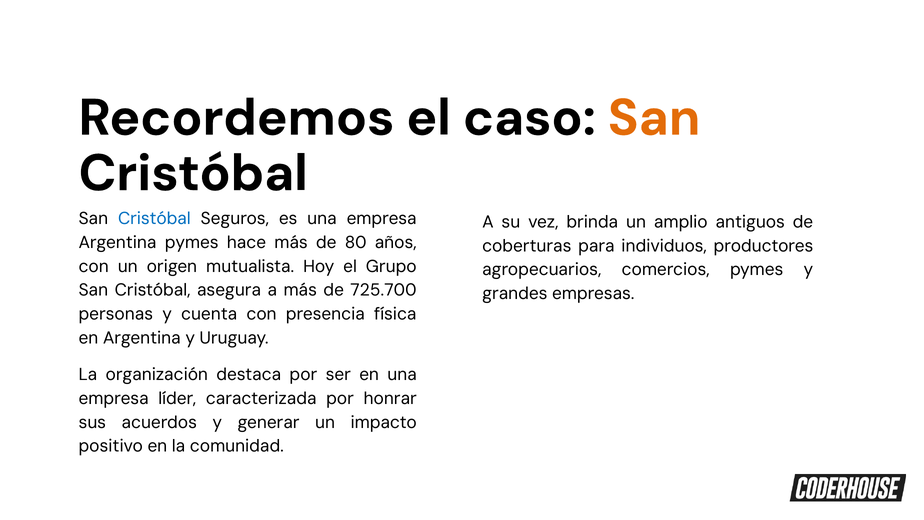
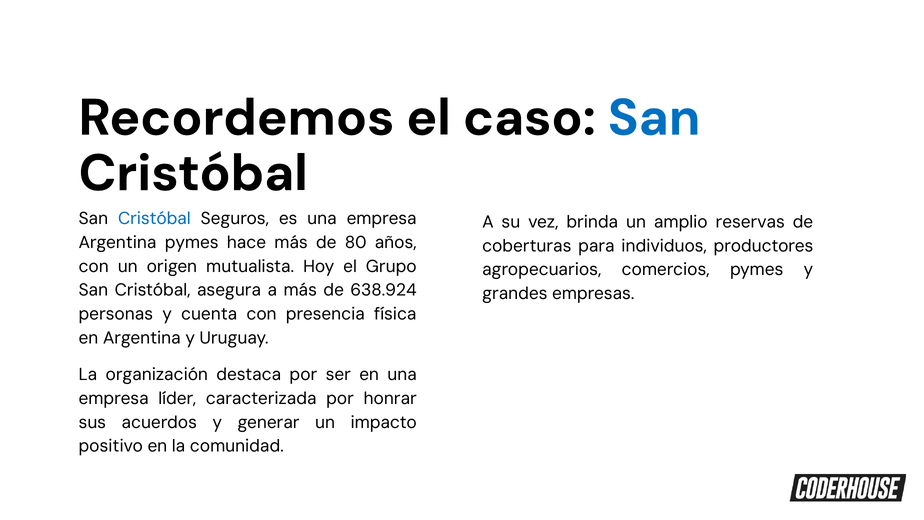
San at (654, 118) colour: orange -> blue
antiguos: antiguos -> reservas
725.700: 725.700 -> 638.924
